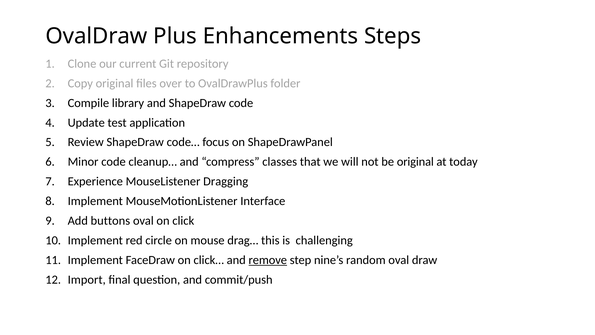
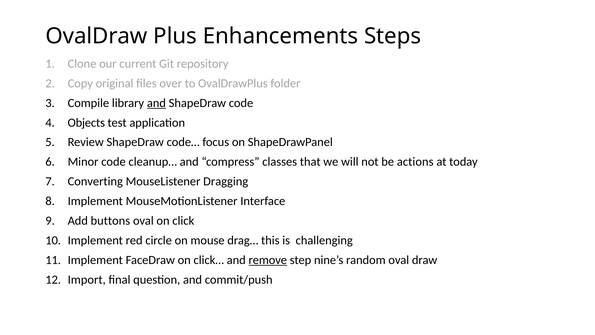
and at (156, 103) underline: none -> present
Update: Update -> Objects
be original: original -> actions
Experience: Experience -> Converting
